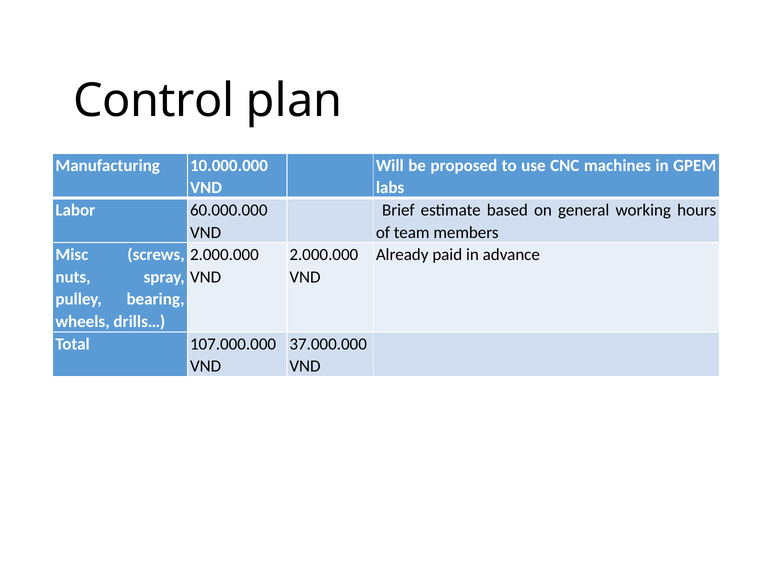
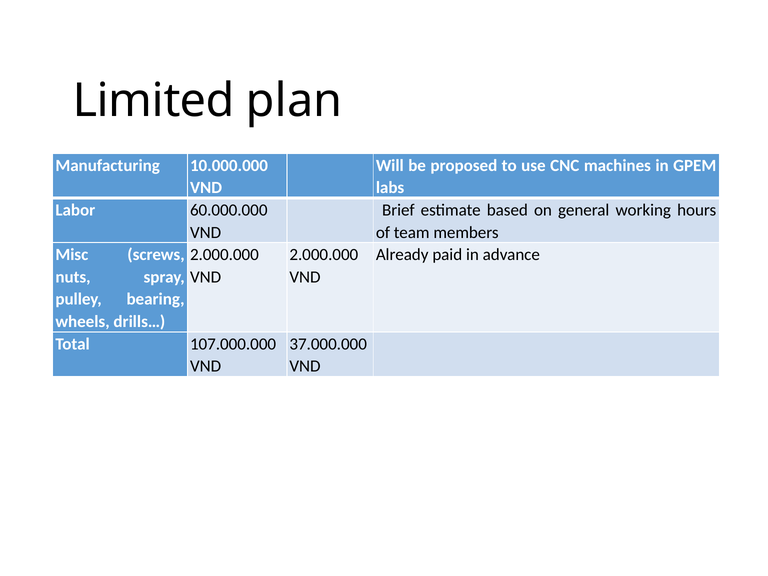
Control: Control -> Limited
